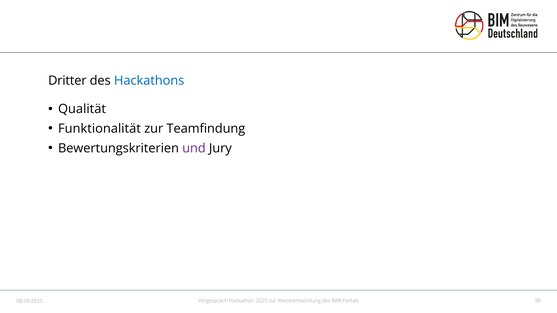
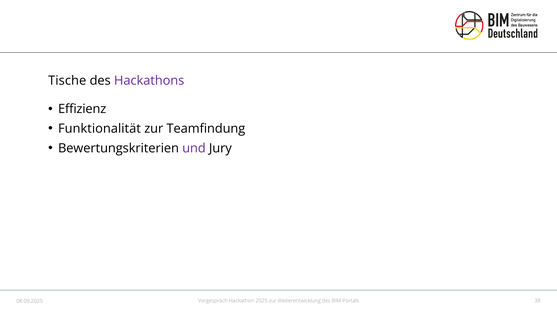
Dritter: Dritter -> Tische
Hackathons colour: blue -> purple
Qualität: Qualität -> Effizienz
